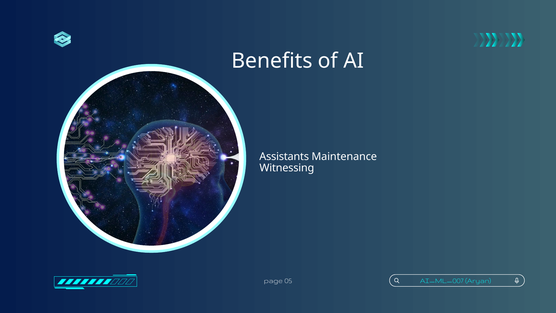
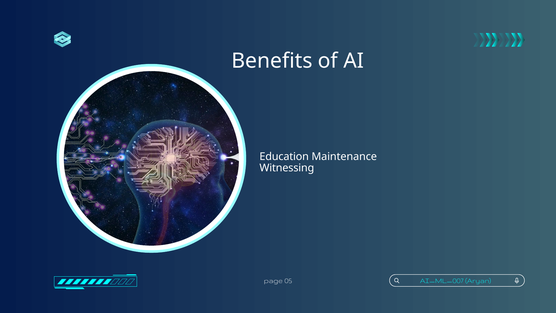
Assistants: Assistants -> Education
